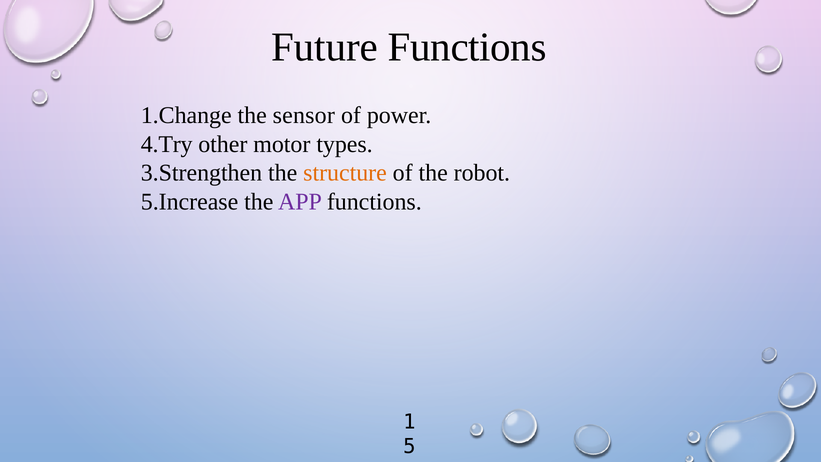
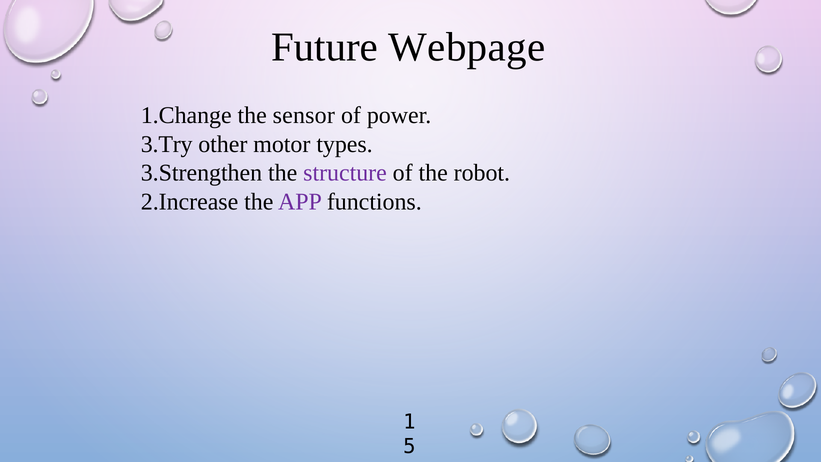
Future Functions: Functions -> Webpage
4.Try: 4.Try -> 3.Try
structure colour: orange -> purple
5.Increase: 5.Increase -> 2.Increase
